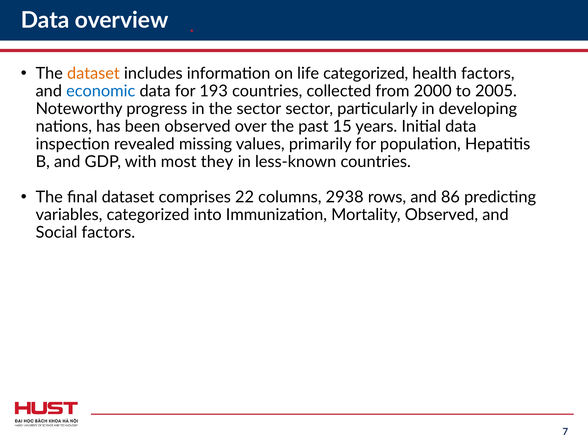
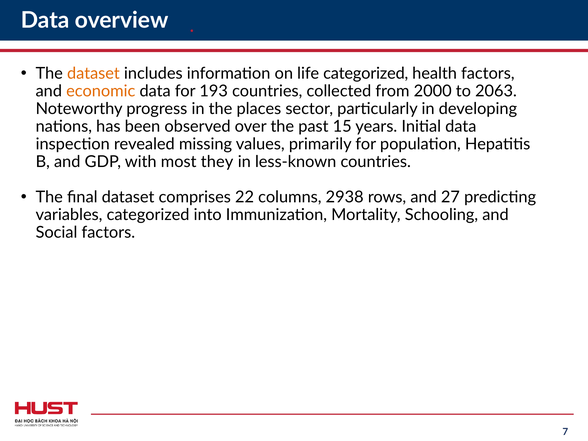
economic colour: blue -> orange
2005: 2005 -> 2063
the sector: sector -> places
86: 86 -> 27
Mortality Observed: Observed -> Schooling
